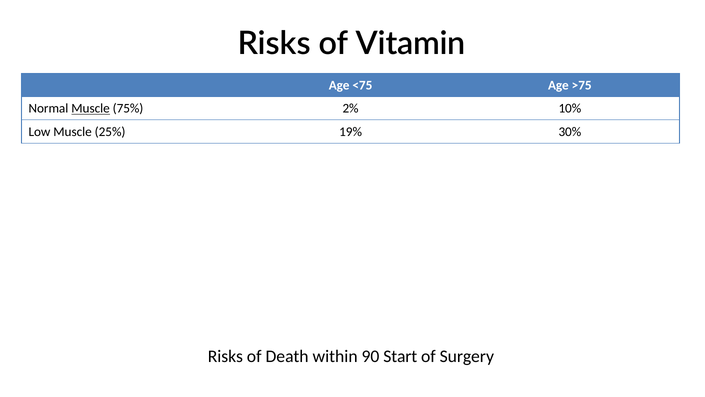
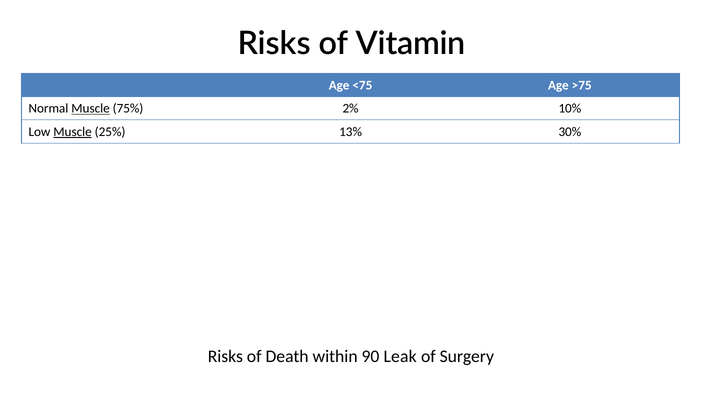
Muscle at (73, 132) underline: none -> present
19%: 19% -> 13%
Start: Start -> Leak
